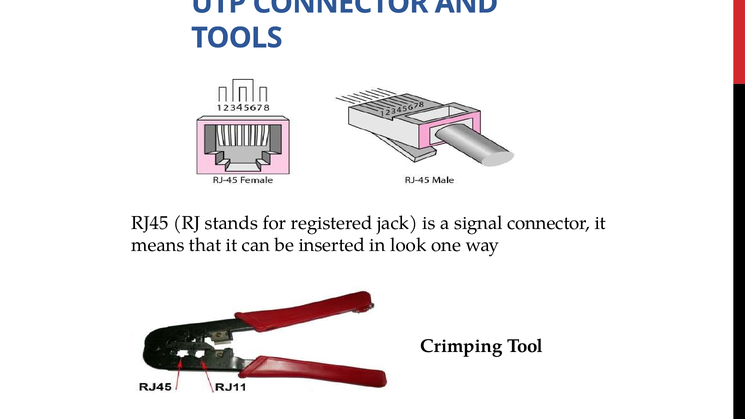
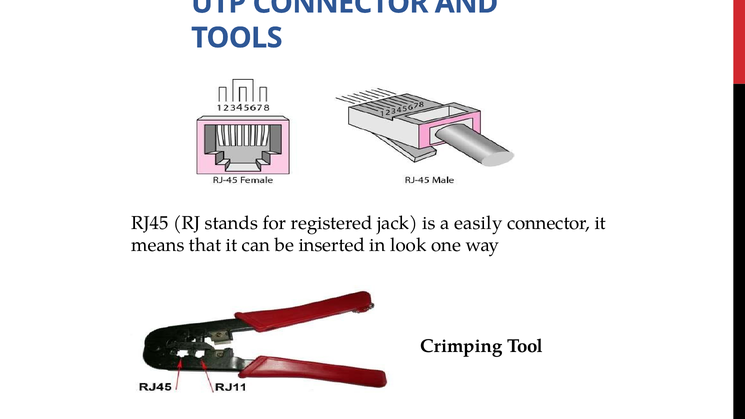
signal: signal -> easily
